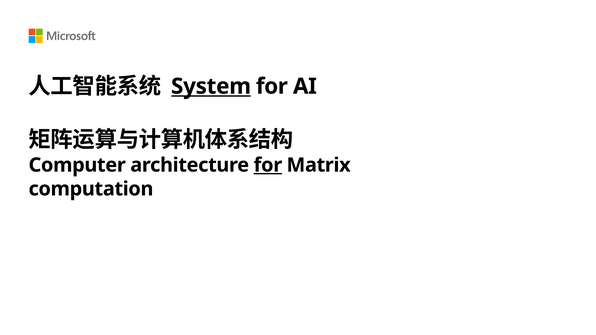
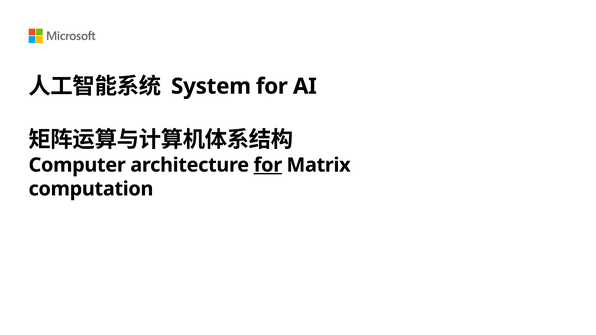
System underline: present -> none
